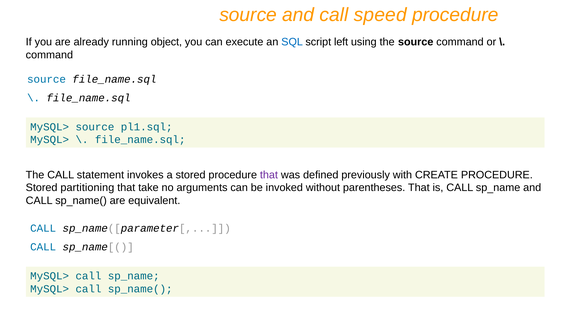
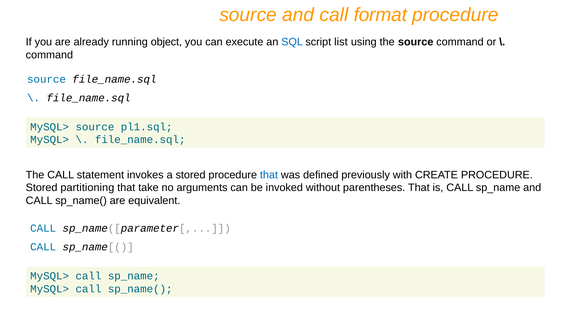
speed: speed -> format
left: left -> list
that at (269, 175) colour: purple -> blue
